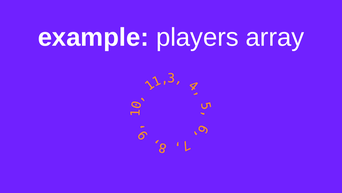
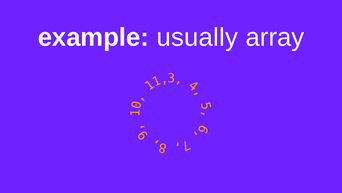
players: players -> usually
